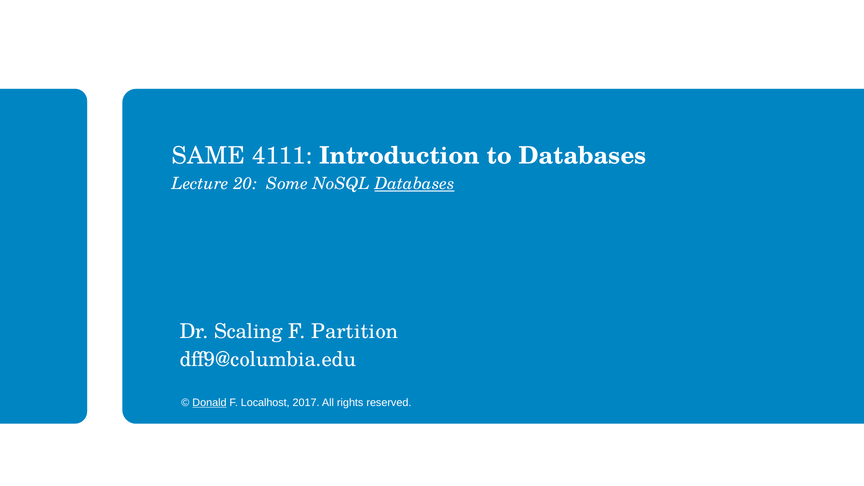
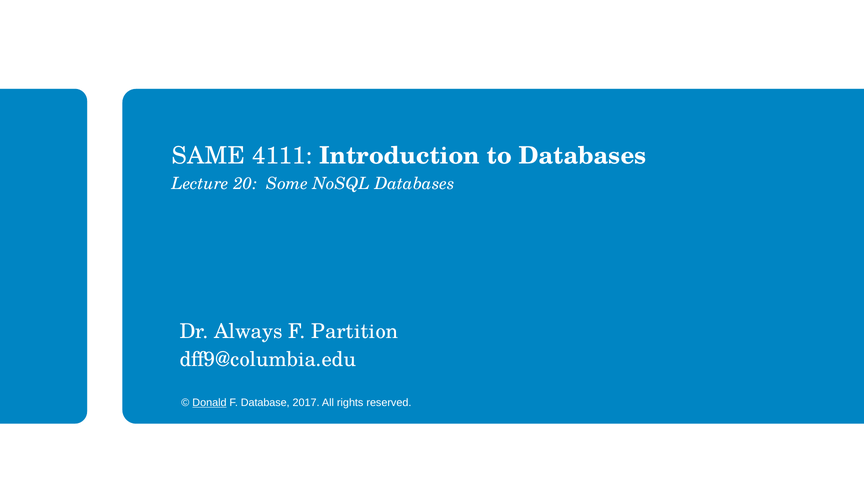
Databases at (415, 184) underline: present -> none
Scaling: Scaling -> Always
Localhost: Localhost -> Database
